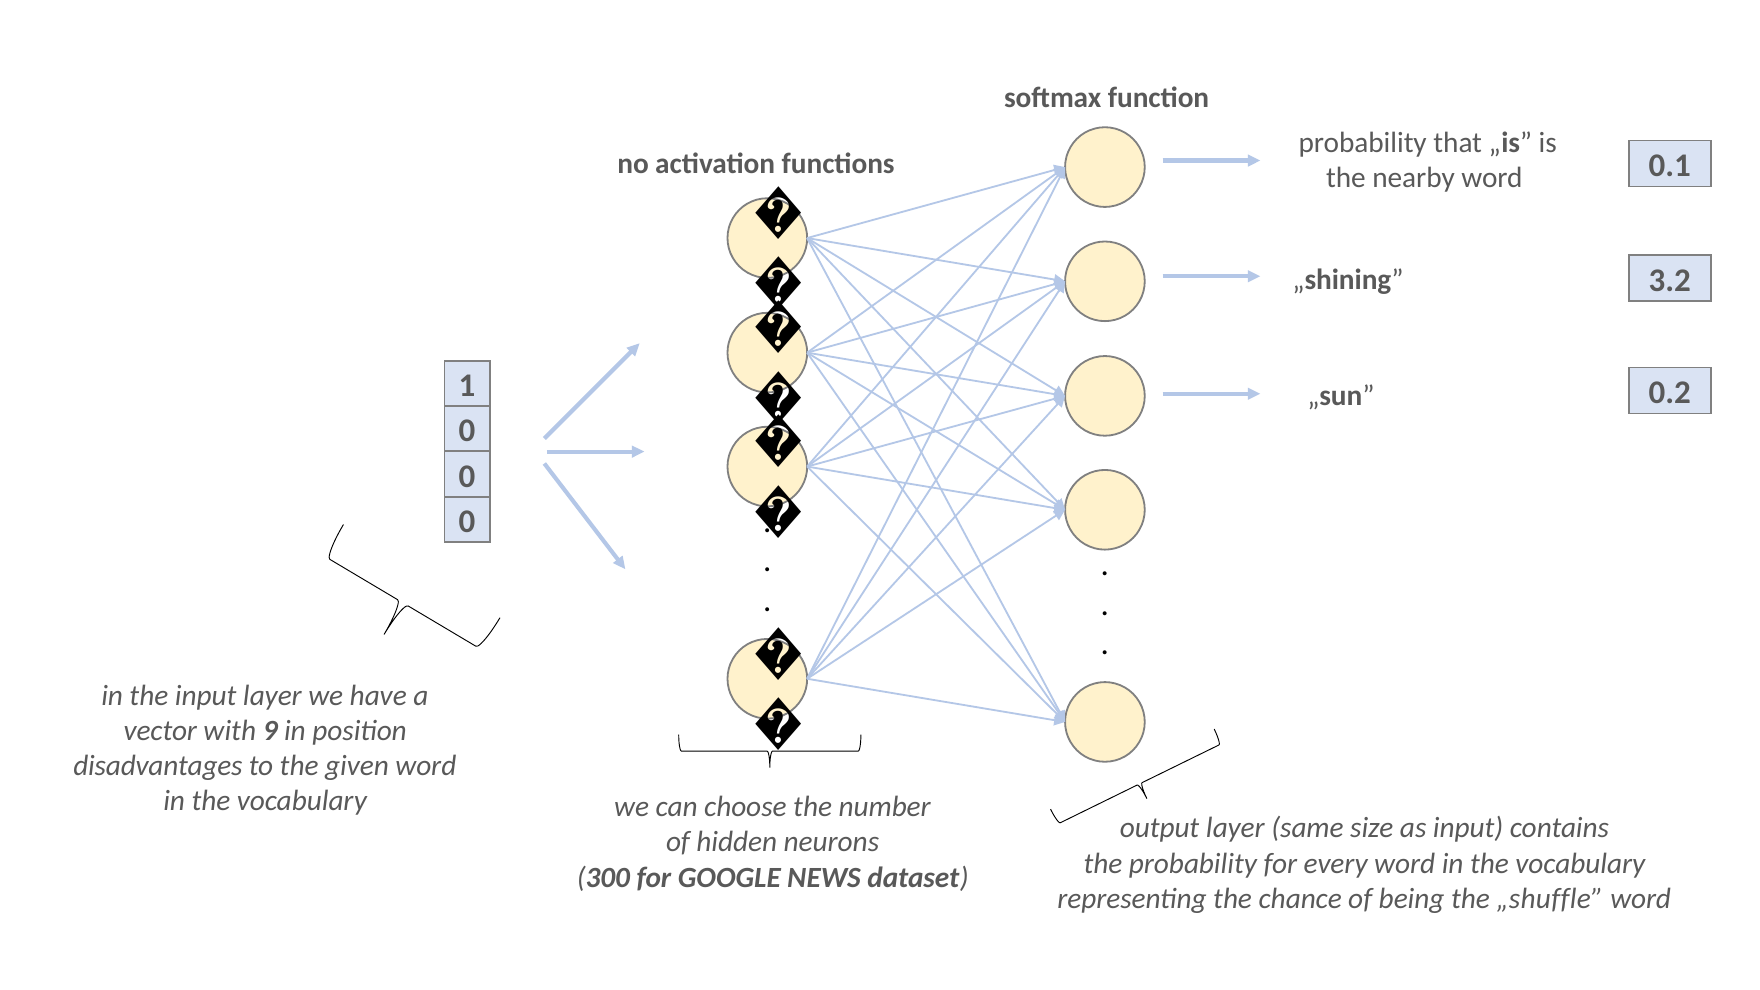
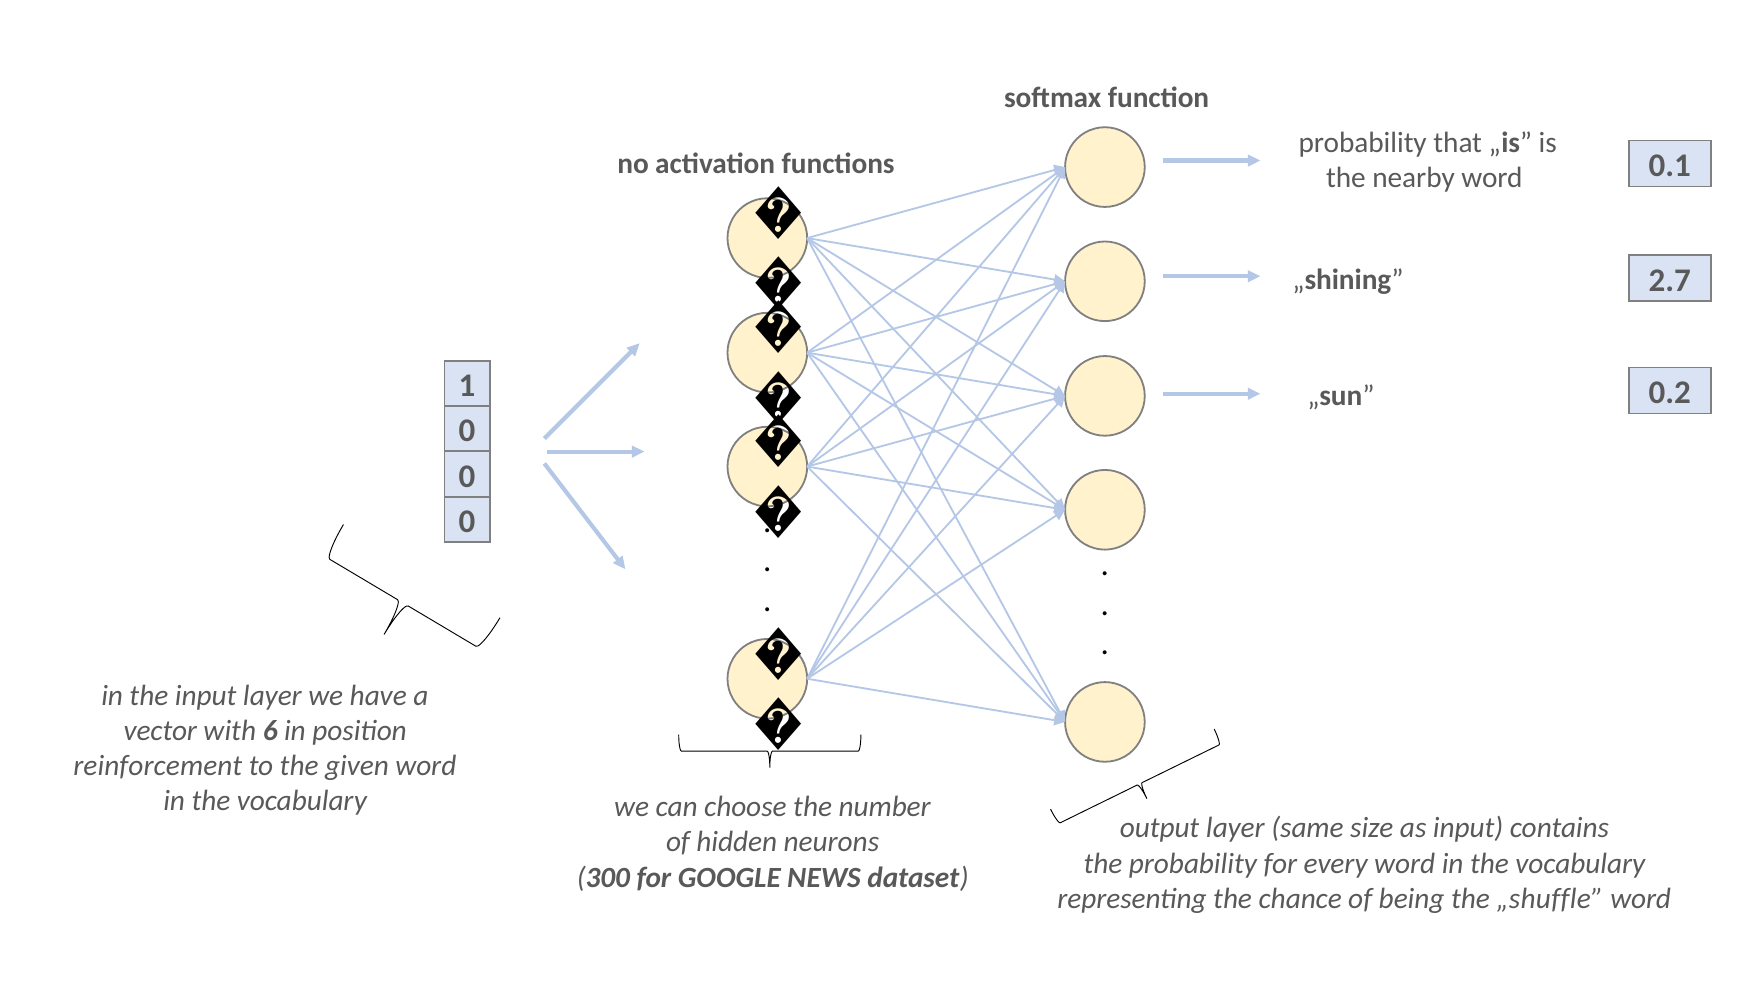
3.2: 3.2 -> 2.7
9: 9 -> 6
disadvantages: disadvantages -> reinforcement
